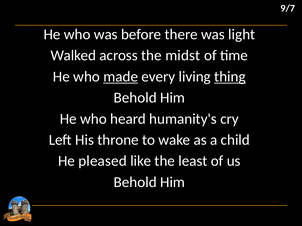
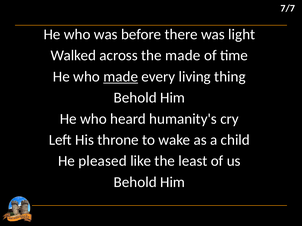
9/7: 9/7 -> 7/7
the midst: midst -> made
thing underline: present -> none
